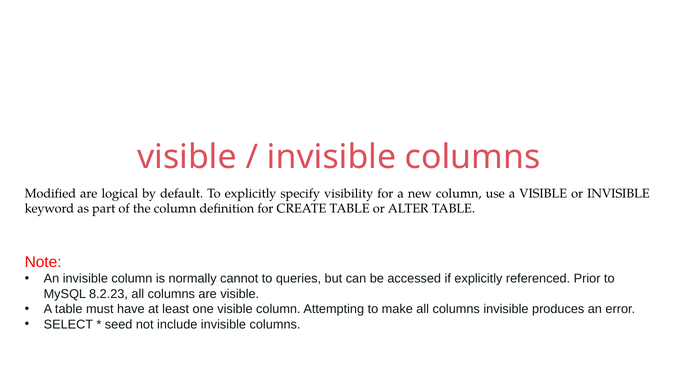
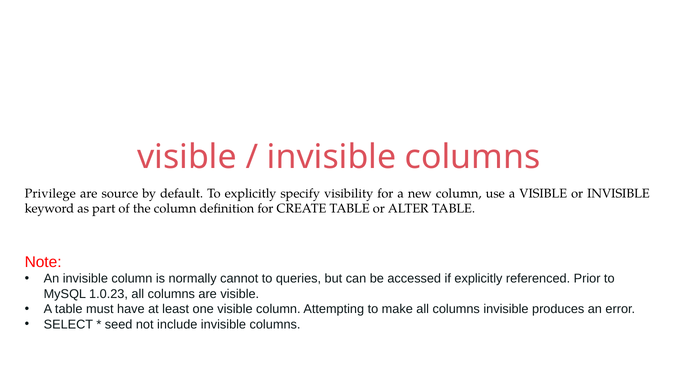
Modified: Modified -> Privilege
logical: logical -> source
8.2.23: 8.2.23 -> 1.0.23
